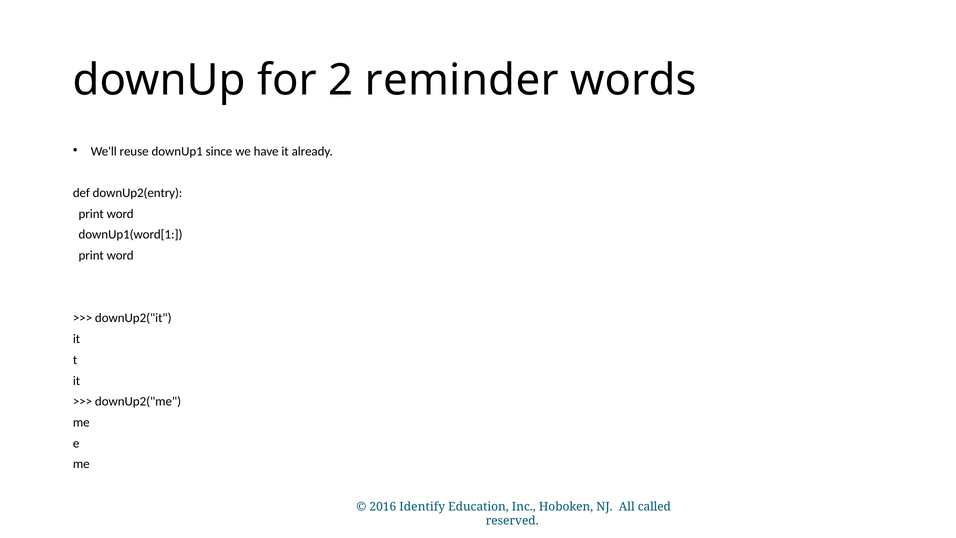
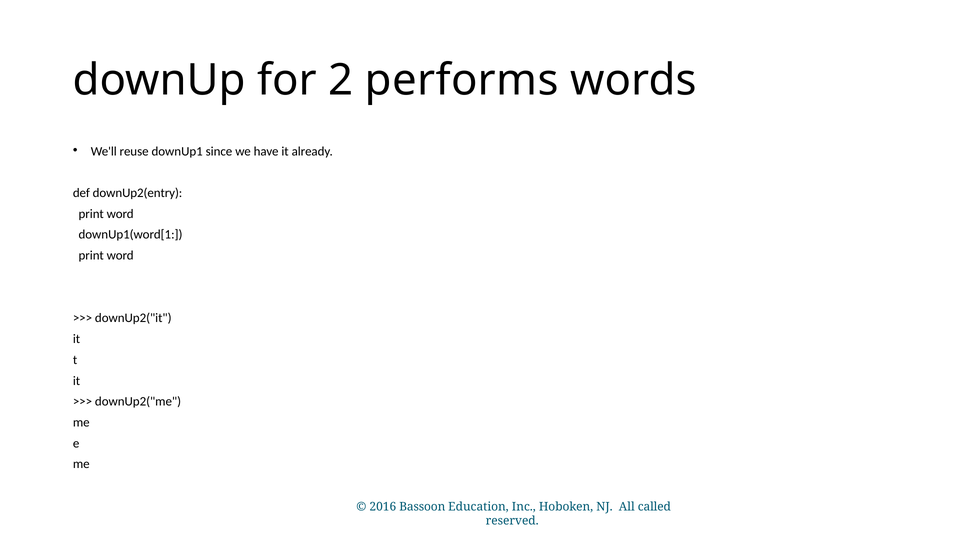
reminder: reminder -> performs
Identify: Identify -> Bassoon
